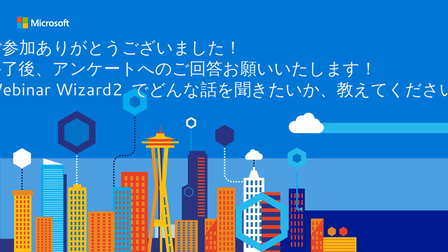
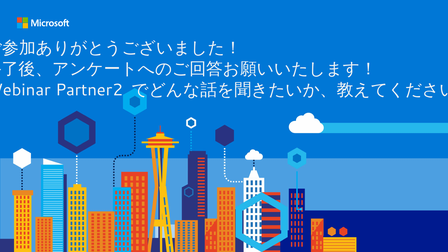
Wizard2: Wizard2 -> Partner2
